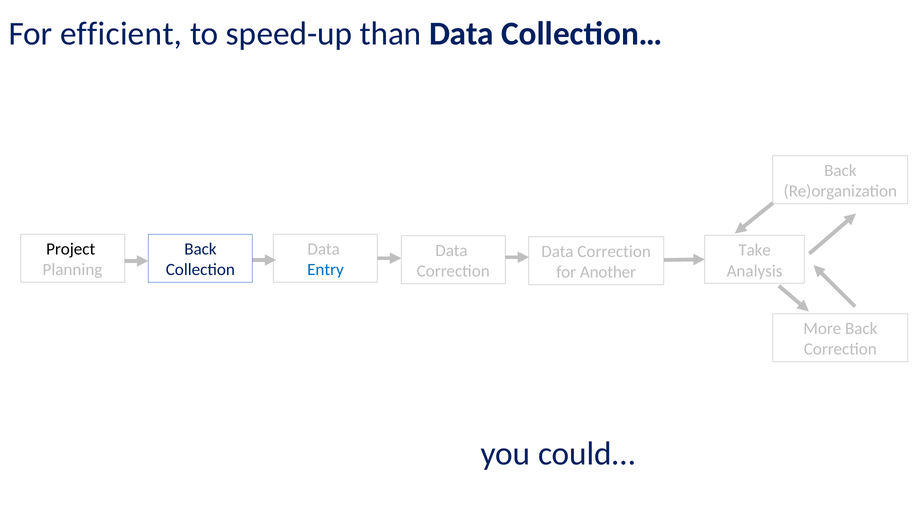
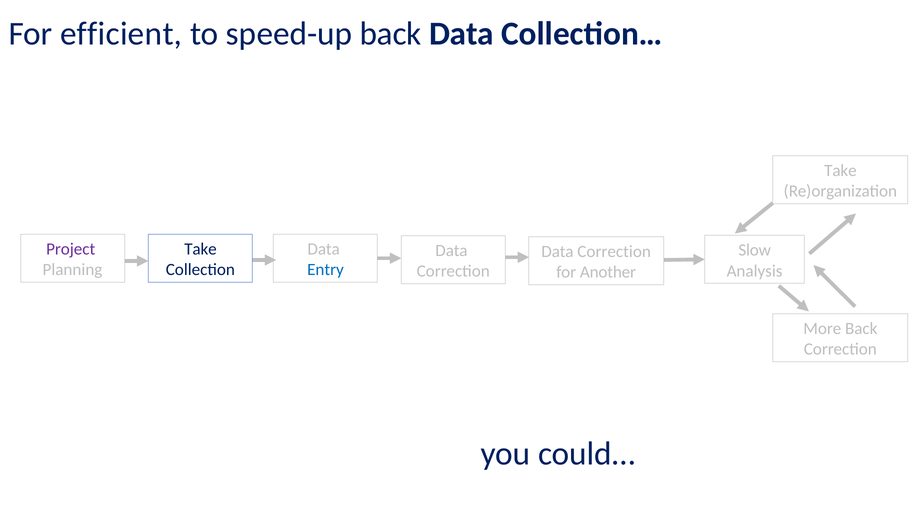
speed-up than: than -> back
Back at (840, 171): Back -> Take
Project colour: black -> purple
Back at (200, 249): Back -> Take
Take: Take -> Slow
